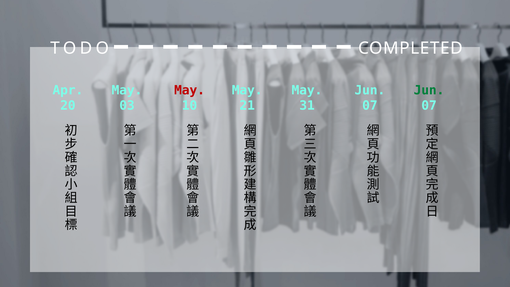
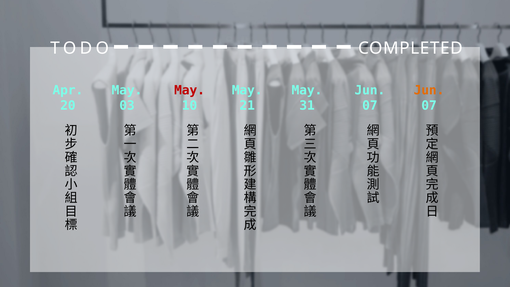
Jun at (429, 90) colour: green -> orange
